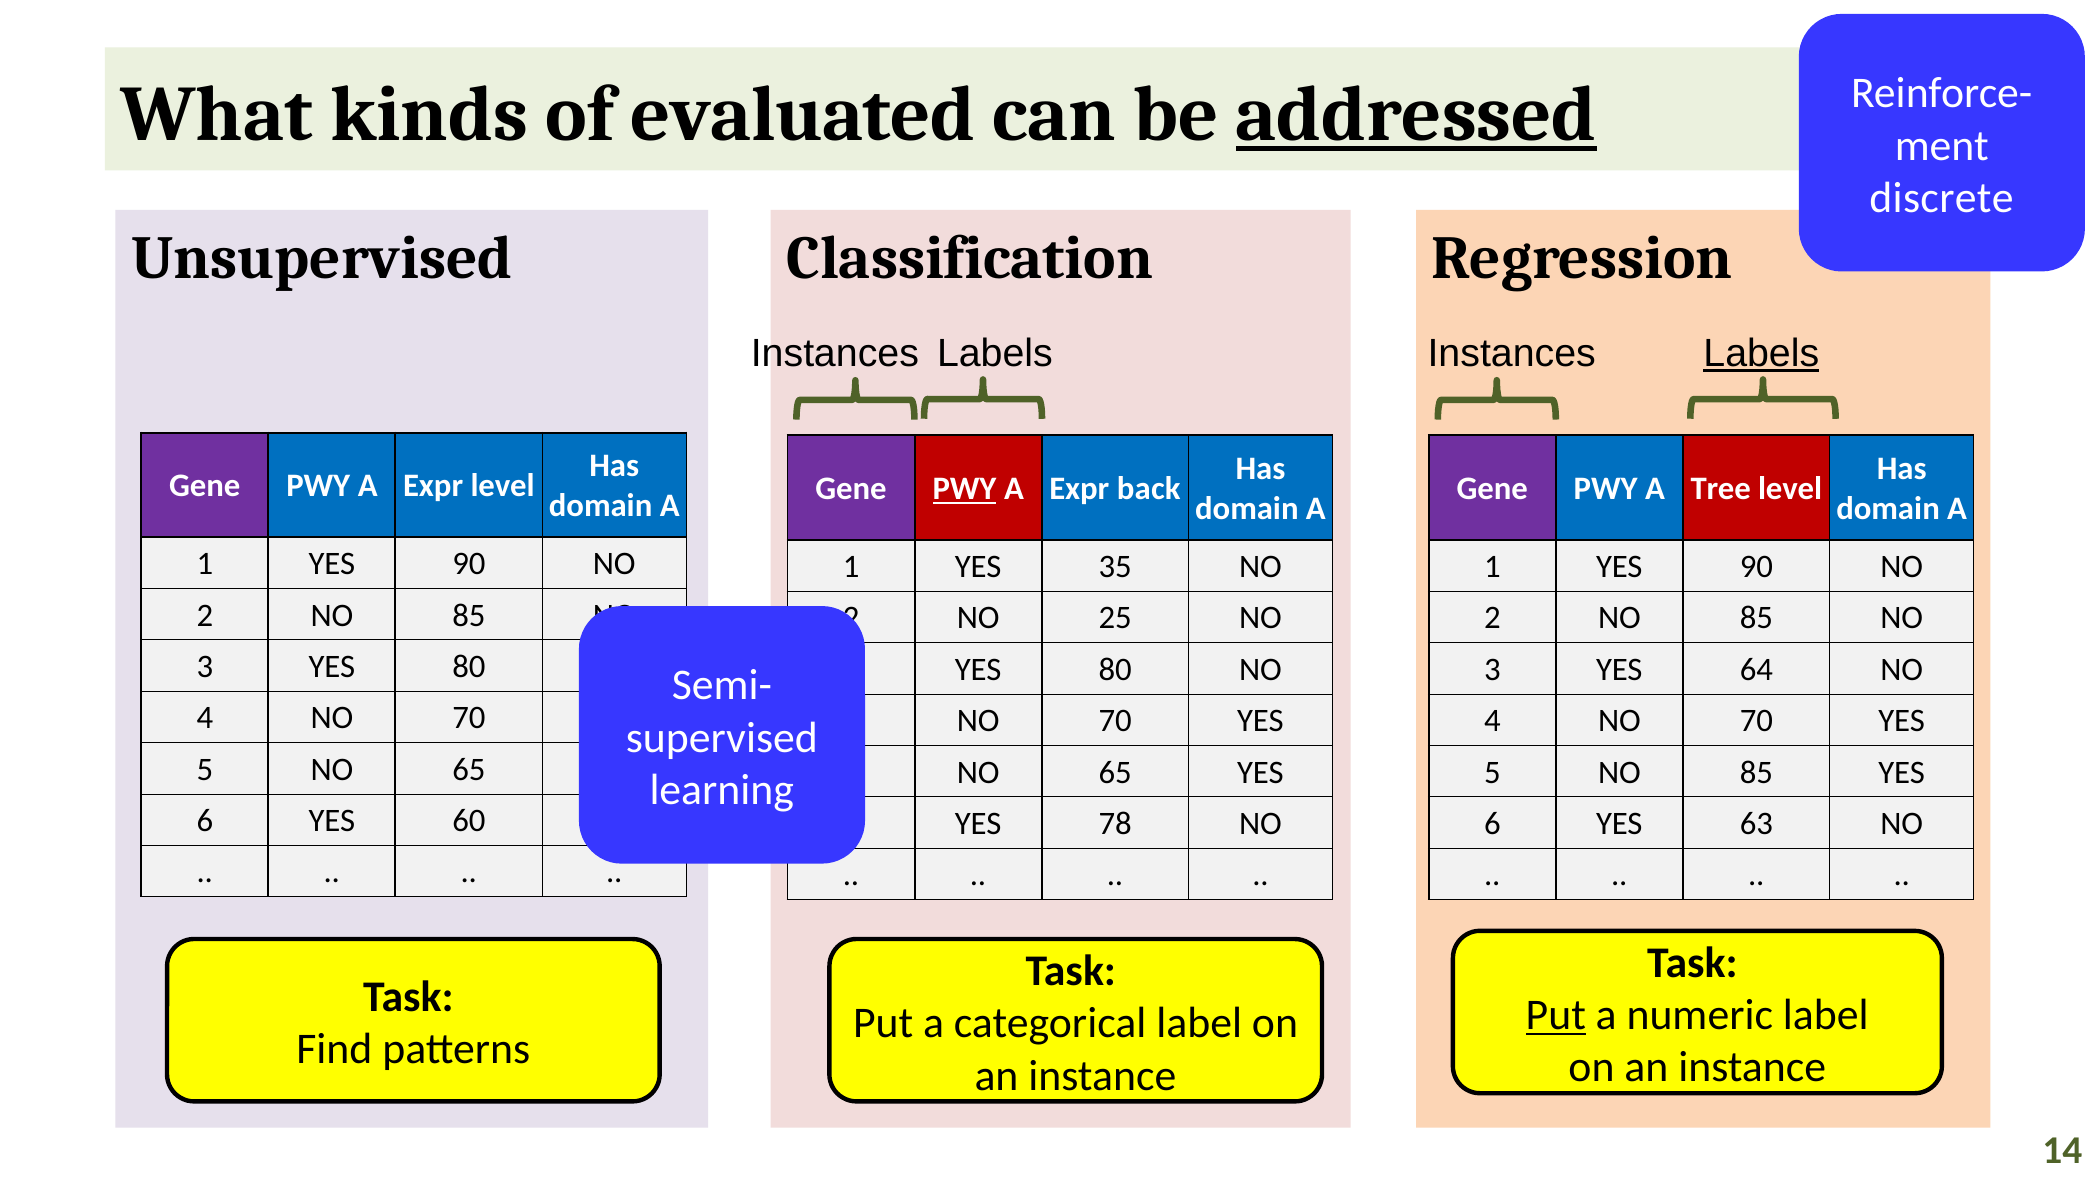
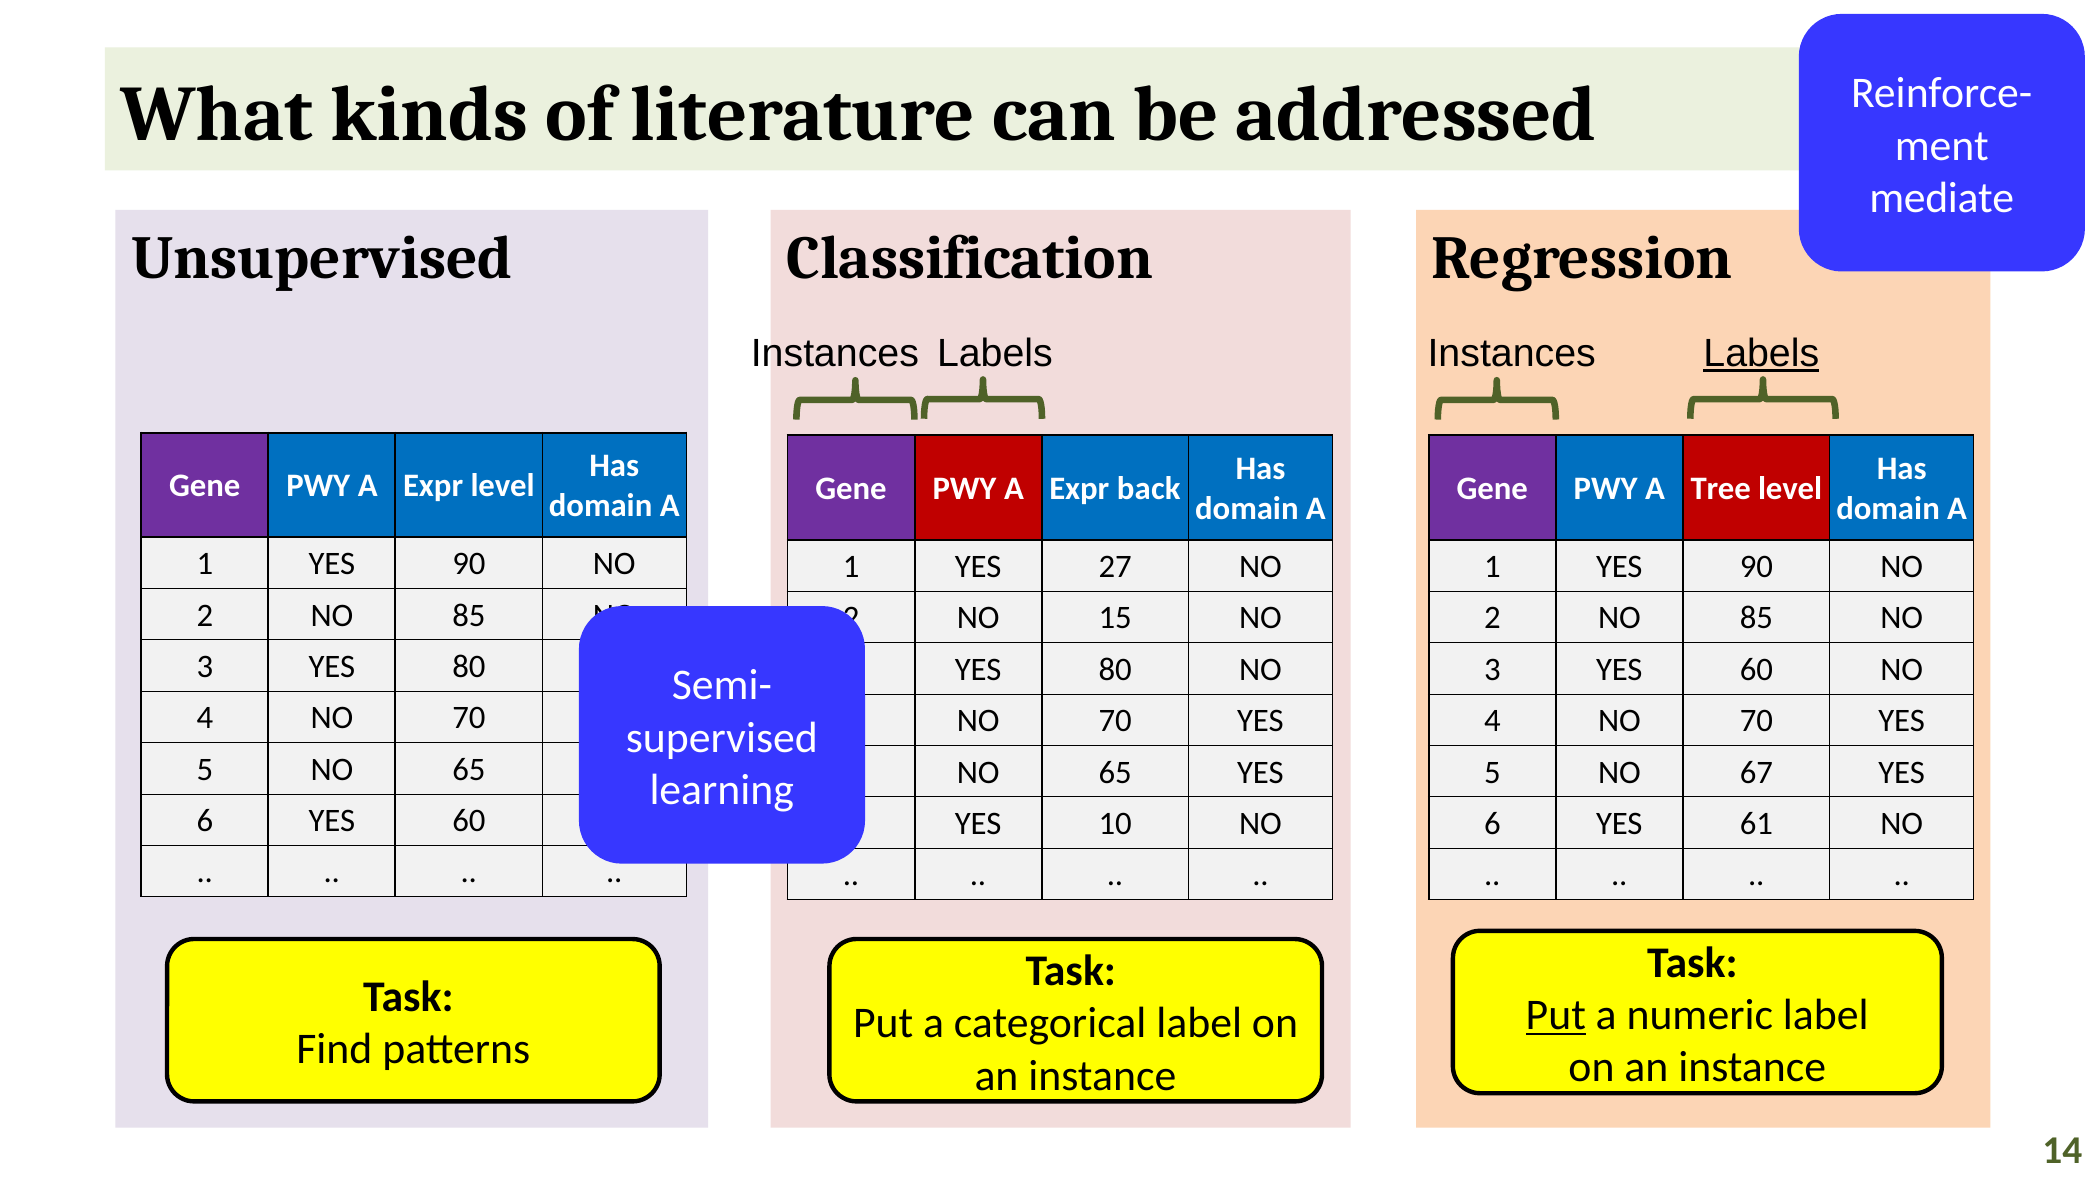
evaluated: evaluated -> literature
addressed underline: present -> none
discrete: discrete -> mediate
PWY at (965, 489) underline: present -> none
35: 35 -> 27
25: 25 -> 15
3 YES 64: 64 -> 60
5 NO 85: 85 -> 67
78: 78 -> 10
63: 63 -> 61
